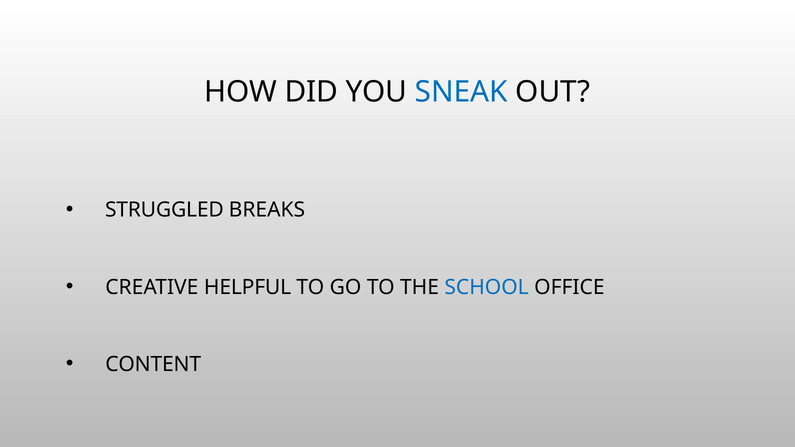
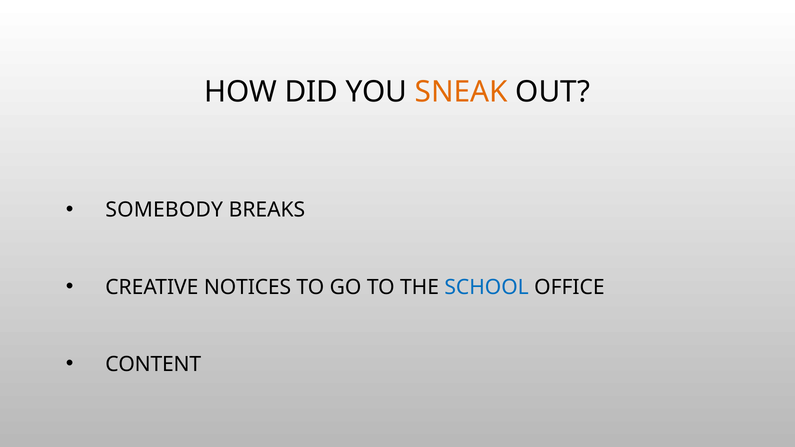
SNEAK colour: blue -> orange
STRUGGLED: STRUGGLED -> SOMEBODY
HELPFUL: HELPFUL -> NOTICES
